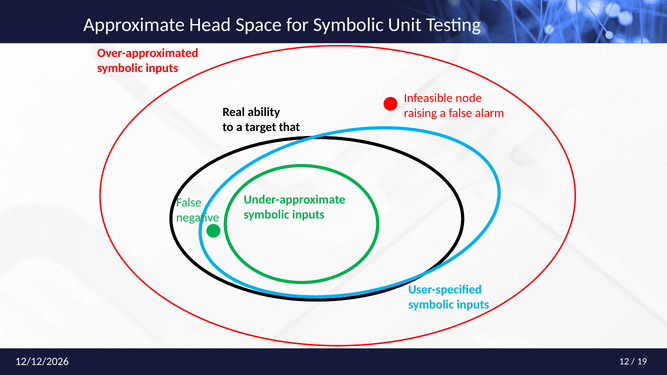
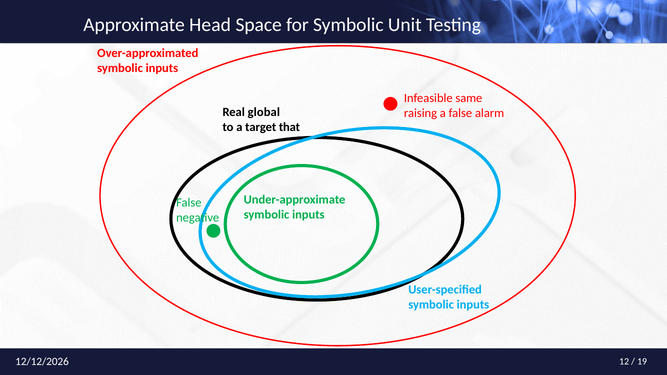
node: node -> same
ability: ability -> global
